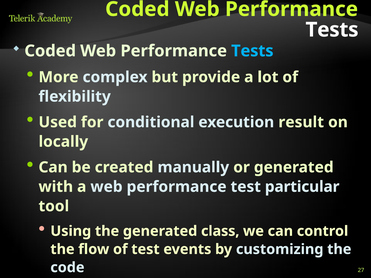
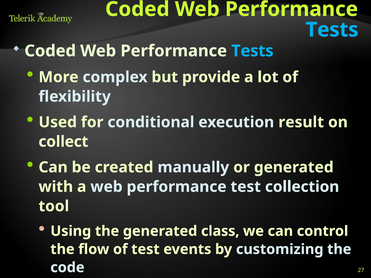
Tests at (332, 30) colour: white -> light blue
locally: locally -> collect
particular: particular -> collection
